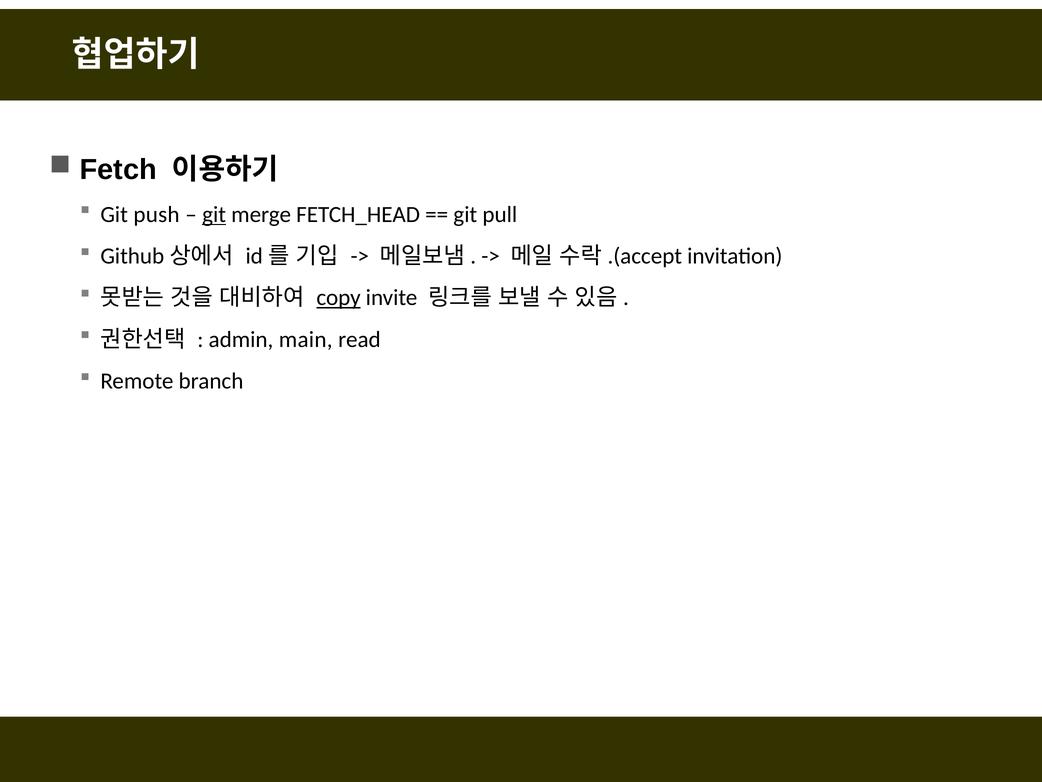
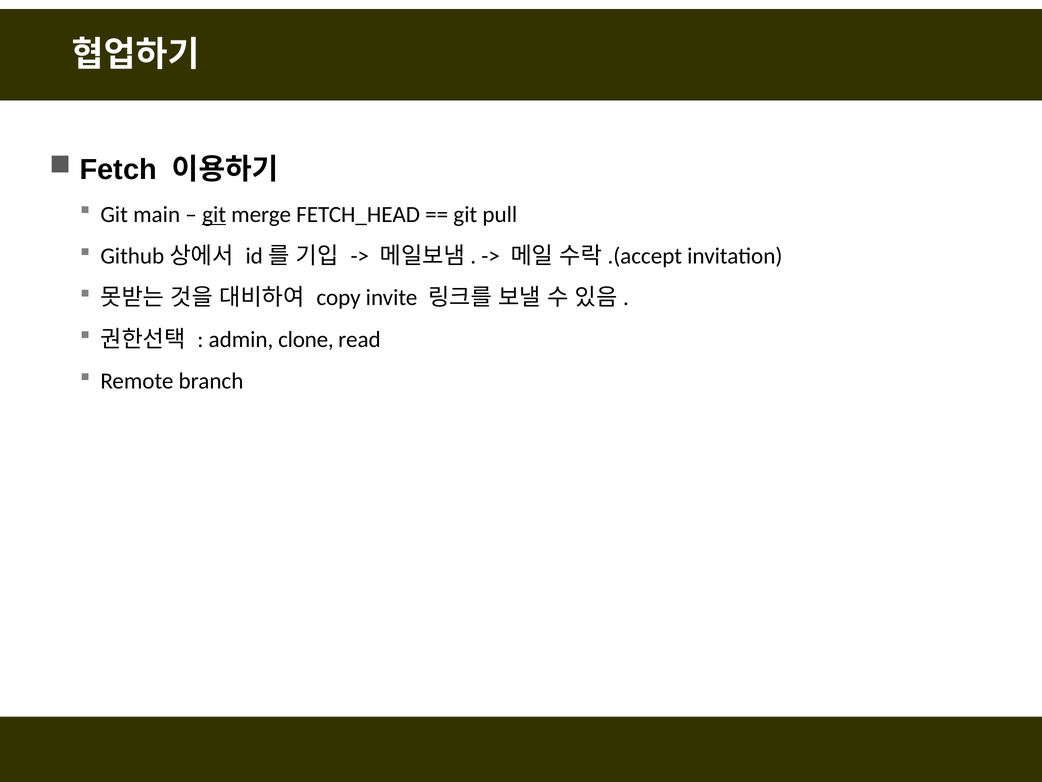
push: push -> main
copy underline: present -> none
main: main -> clone
